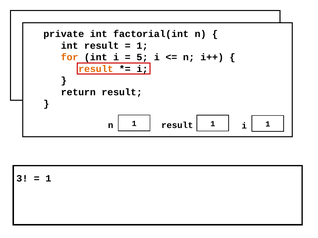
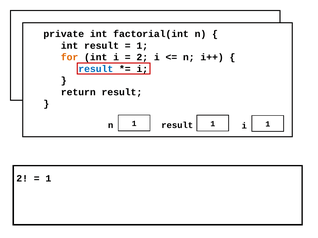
5 at (142, 57): 5 -> 2
result at (96, 69) colour: orange -> blue
3 at (22, 179): 3 -> 2
